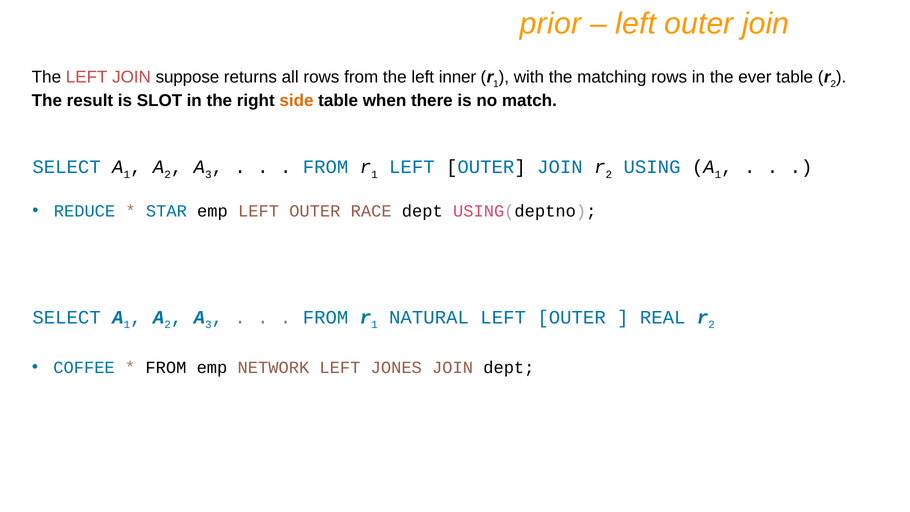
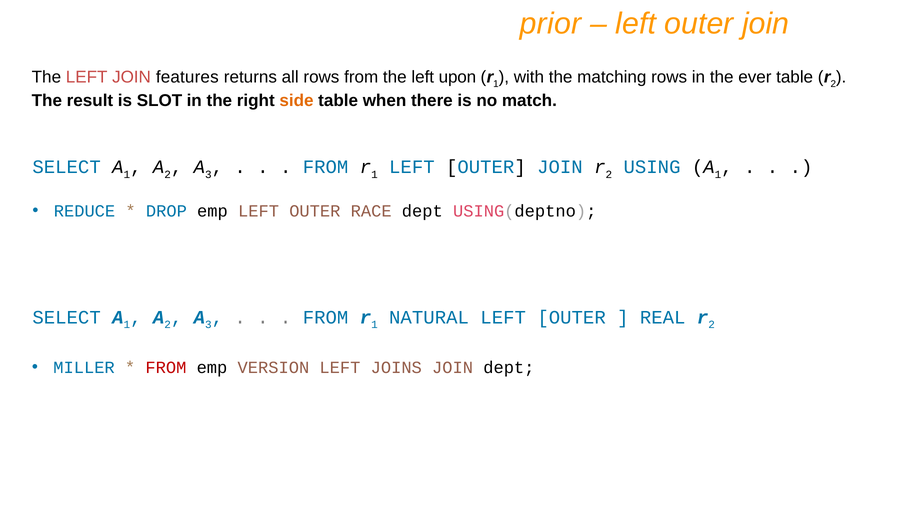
suppose: suppose -> features
inner: inner -> upon
STAR: STAR -> DROP
COFFEE: COFFEE -> MILLER
FROM at (166, 367) colour: black -> red
NETWORK: NETWORK -> VERSION
JONES: JONES -> JOINS
